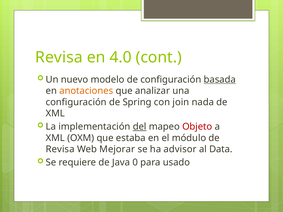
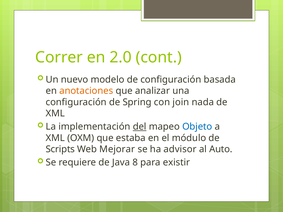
Revisa at (59, 57): Revisa -> Correr
4.0: 4.0 -> 2.0
basada underline: present -> none
Objeto colour: red -> blue
Revisa at (60, 149): Revisa -> Scripts
Data: Data -> Auto
0: 0 -> 8
usado: usado -> existir
